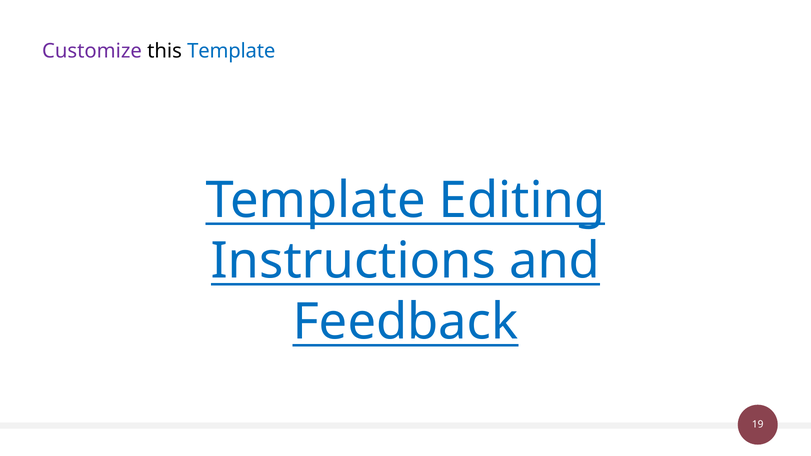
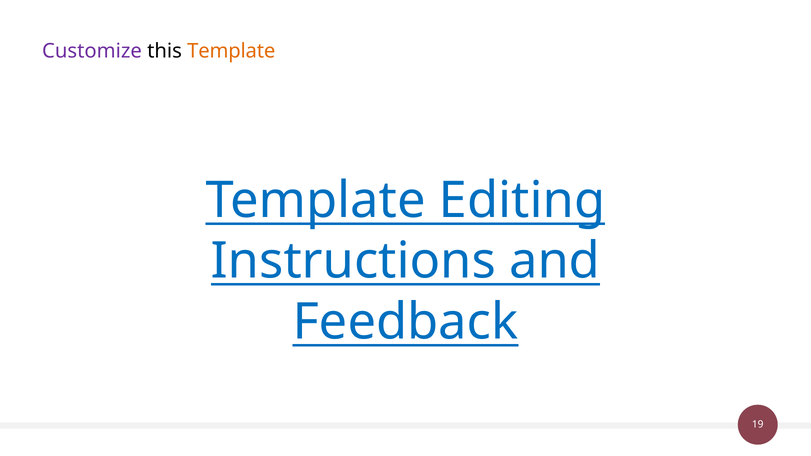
Template at (231, 51) colour: blue -> orange
